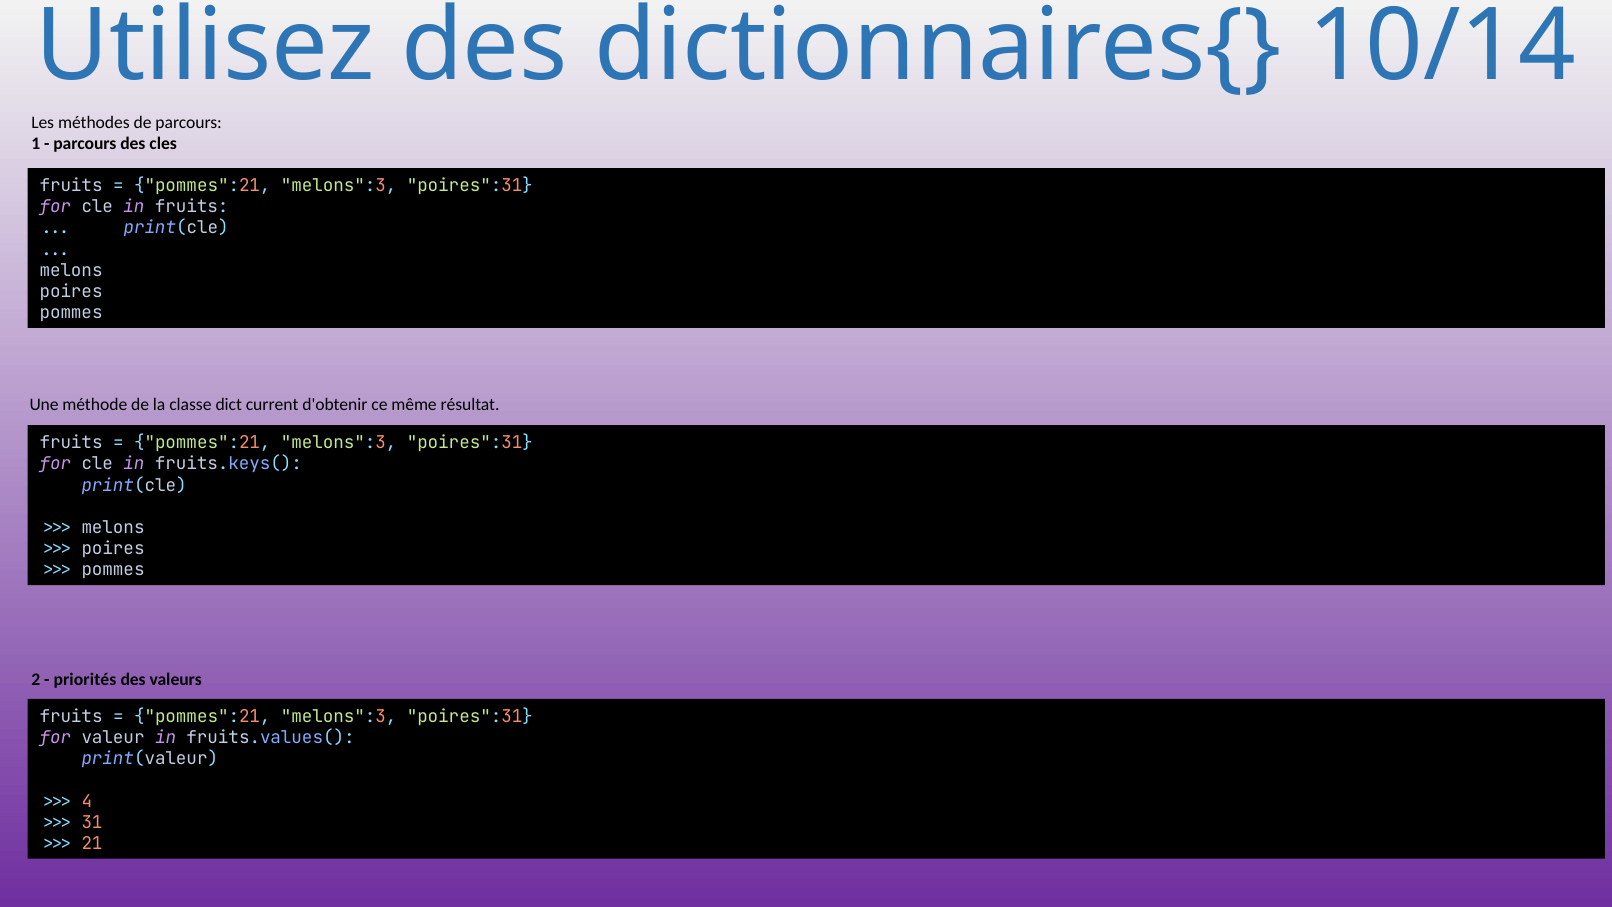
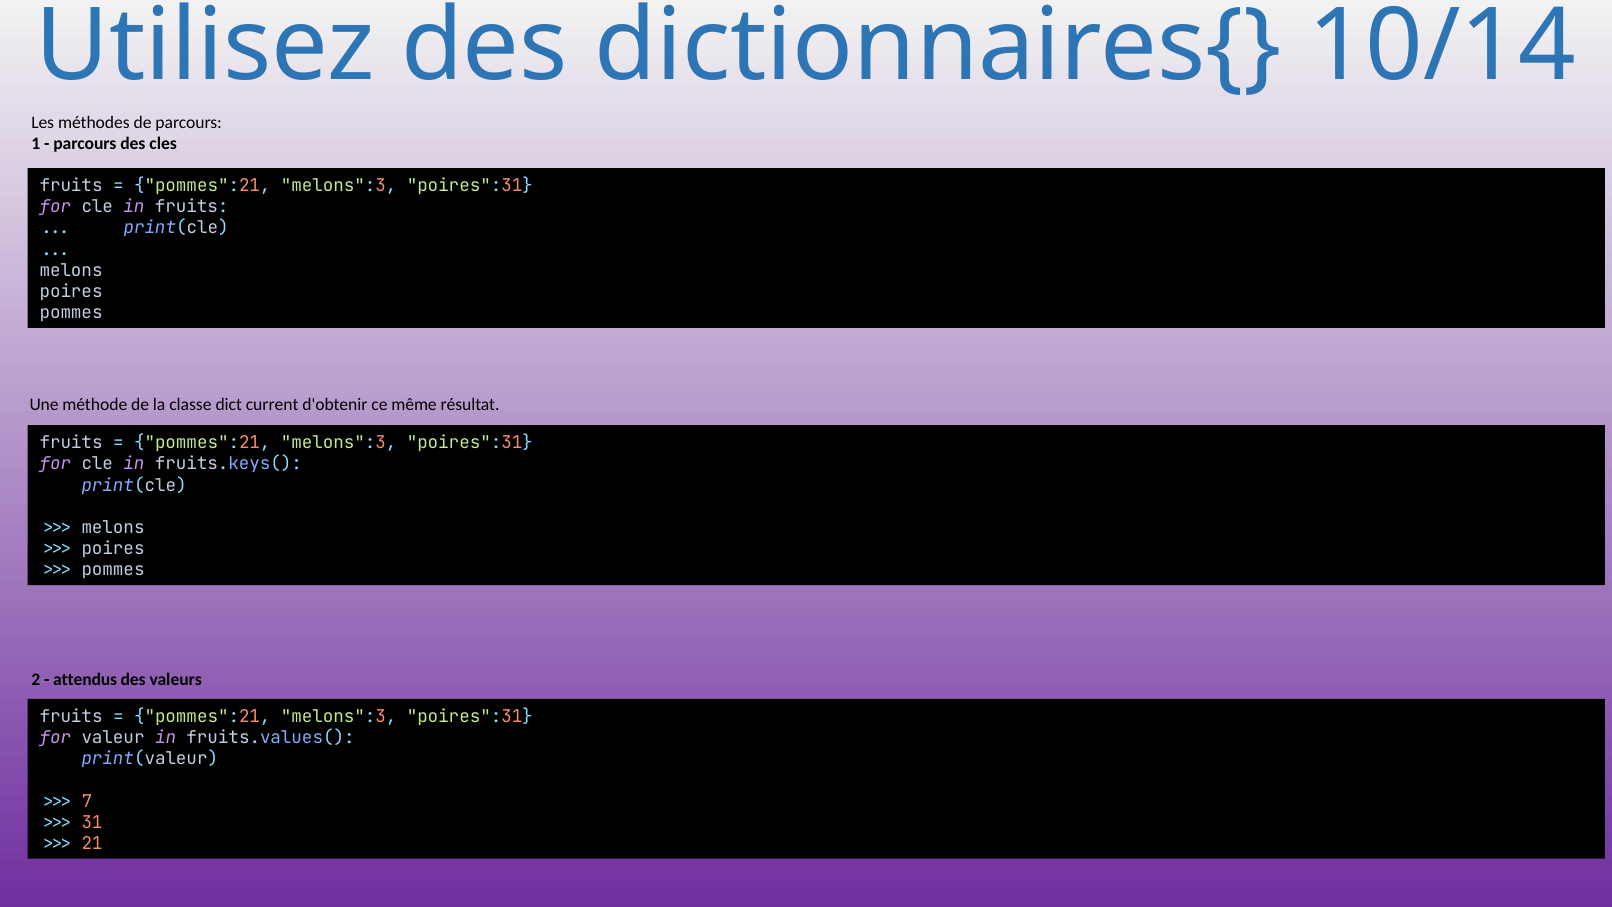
priorités: priorités -> attendus
4: 4 -> 7
